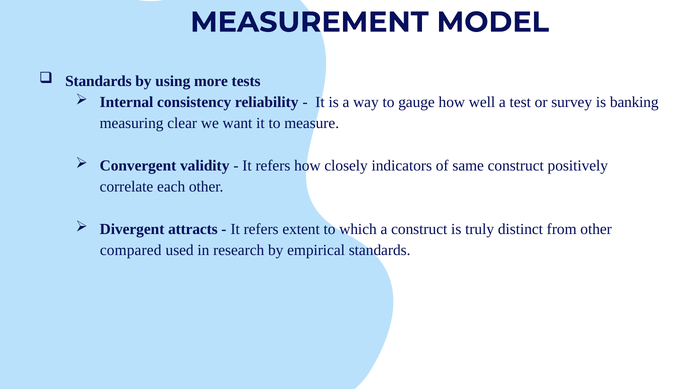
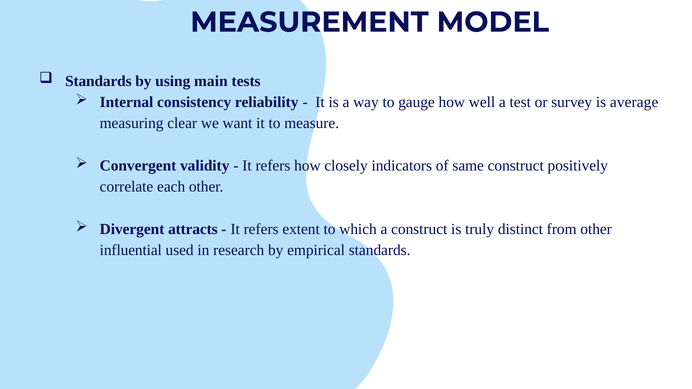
more: more -> main
banking: banking -> average
compared: compared -> influential
